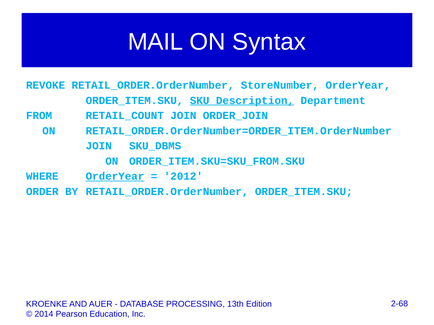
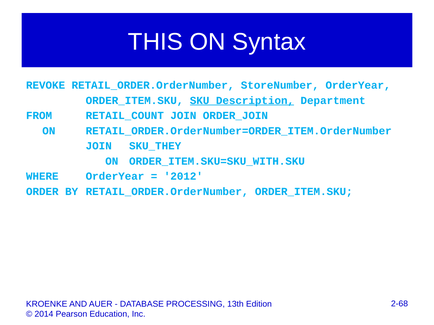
MAIL: MAIL -> THIS
SKU_DBMS: SKU_DBMS -> SKU_THEY
ORDER_ITEM.SKU=SKU_FROM.SKU: ORDER_ITEM.SKU=SKU_FROM.SKU -> ORDER_ITEM.SKU=SKU_WITH.SKU
OrderYear at (115, 177) underline: present -> none
